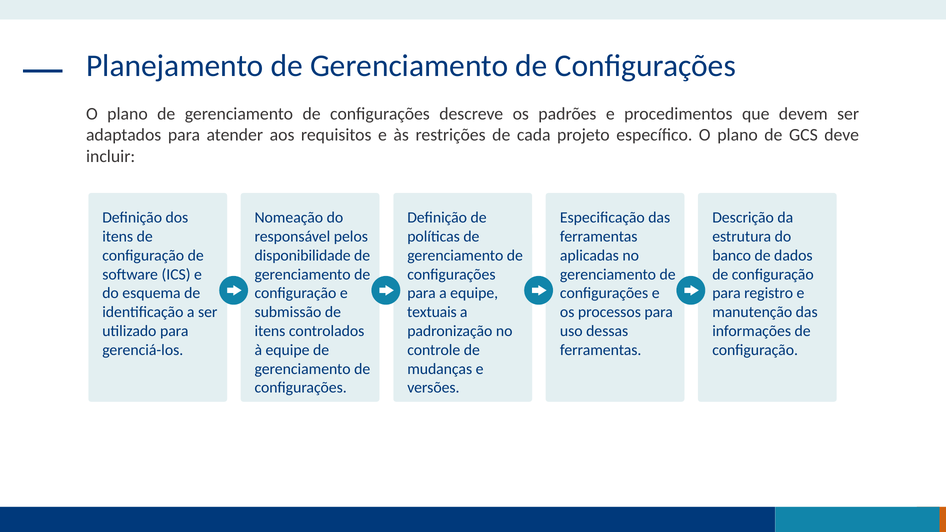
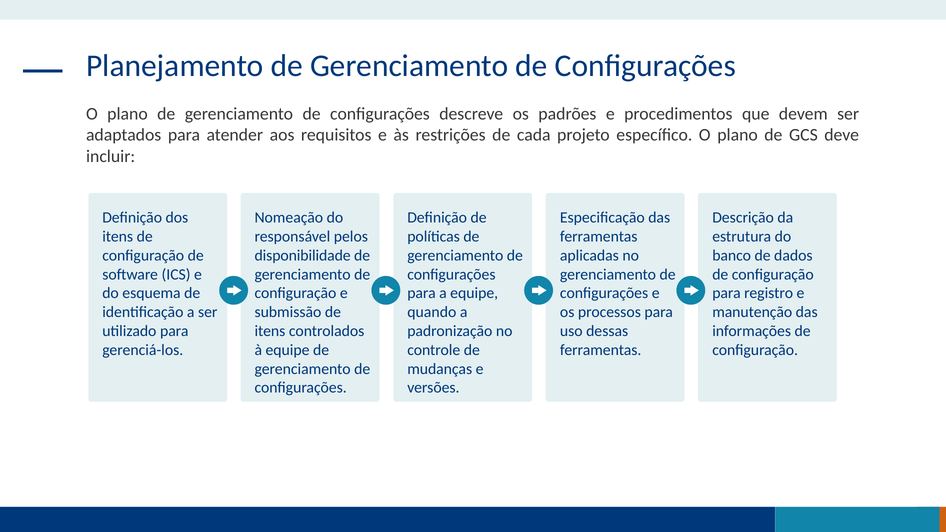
textuais: textuais -> quando
